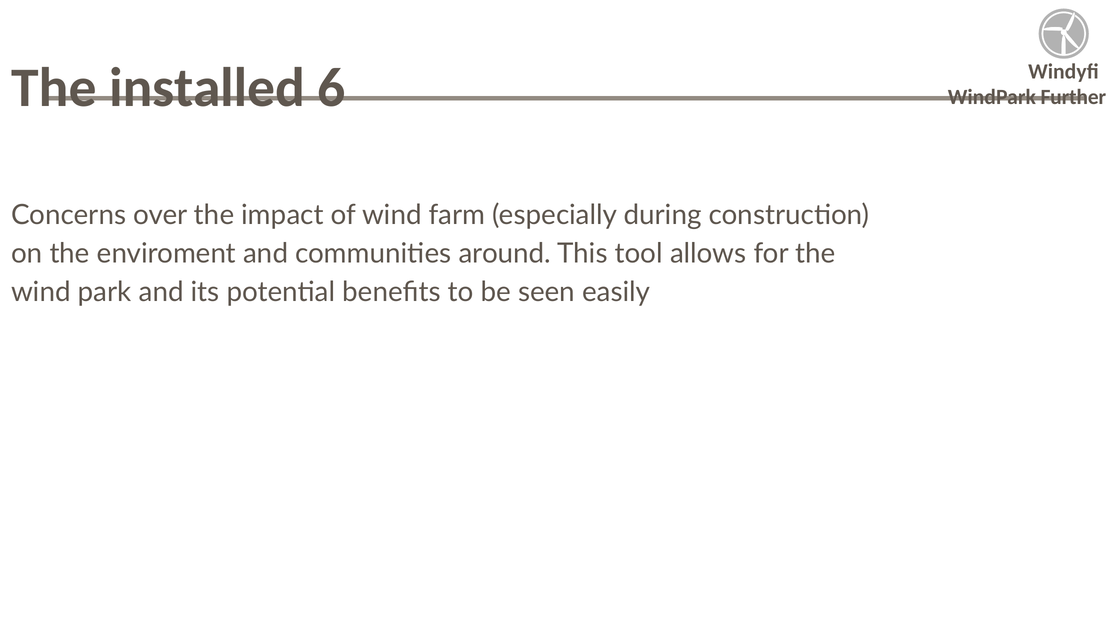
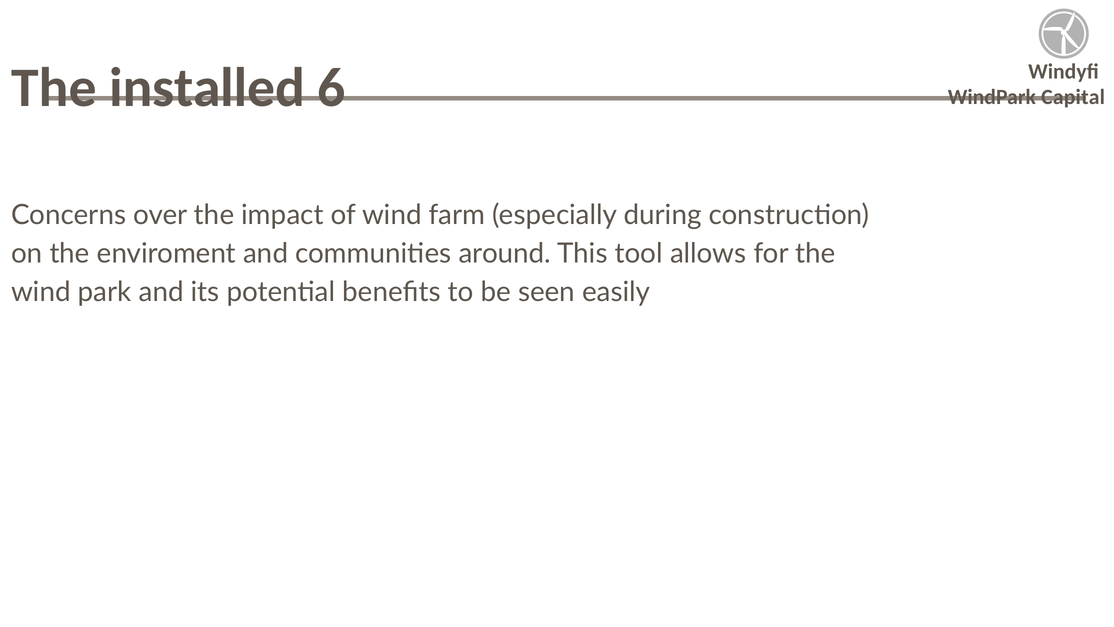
Further: Further -> Capital
